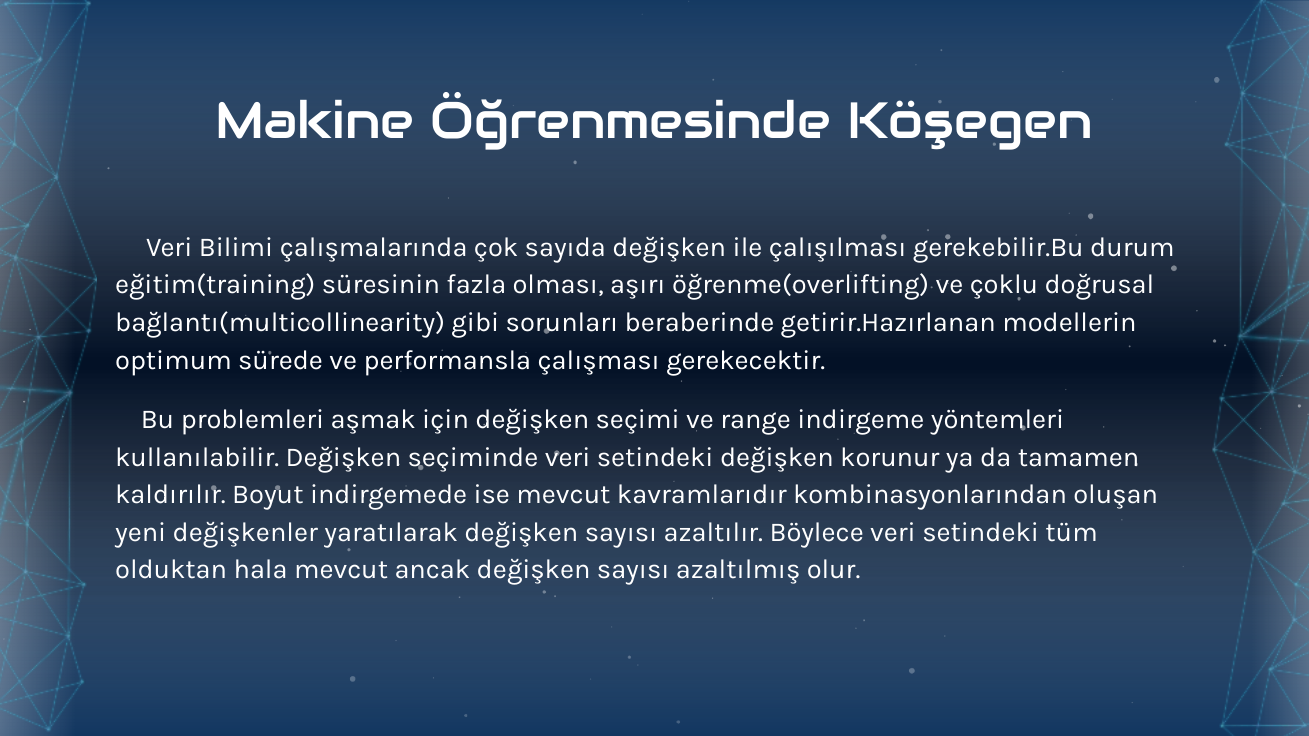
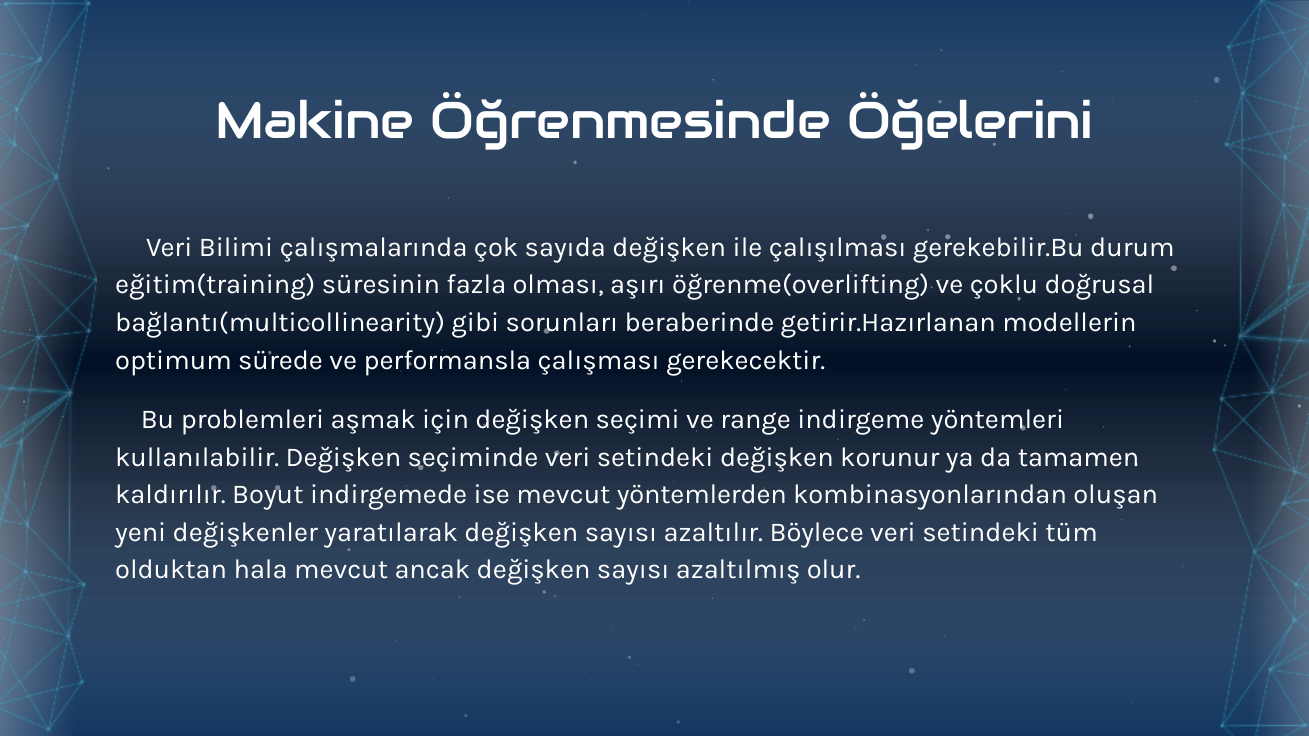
Köşegen: Köşegen -> Öğelerini
kavramlarıdır: kavramlarıdır -> yöntemlerden
